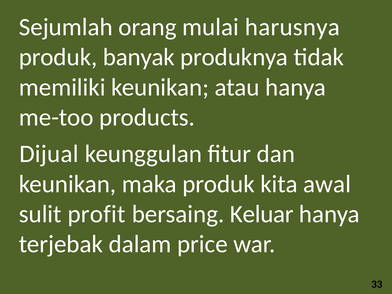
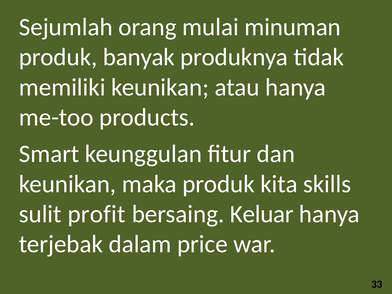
harusnya: harusnya -> minuman
Dijual: Dijual -> Smart
awal: awal -> skills
